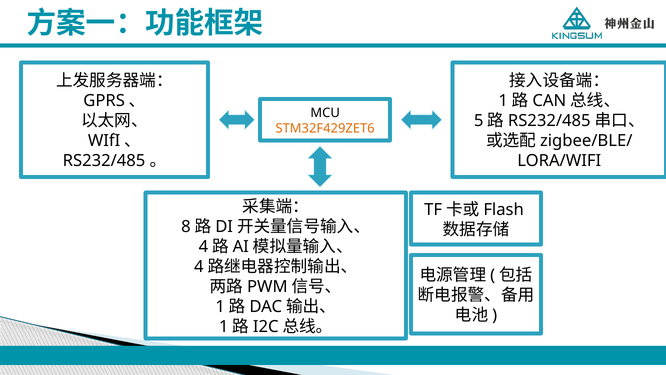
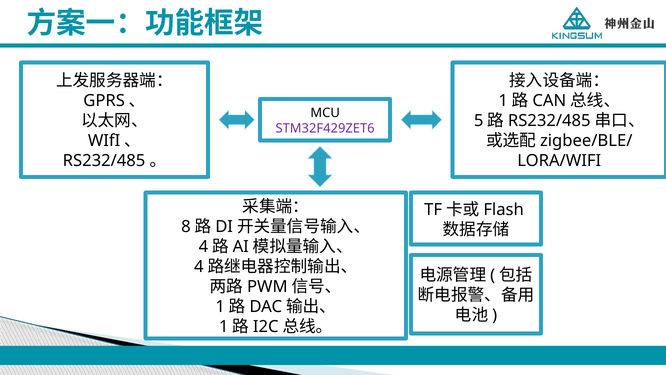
STM32F429ZET6 colour: orange -> purple
